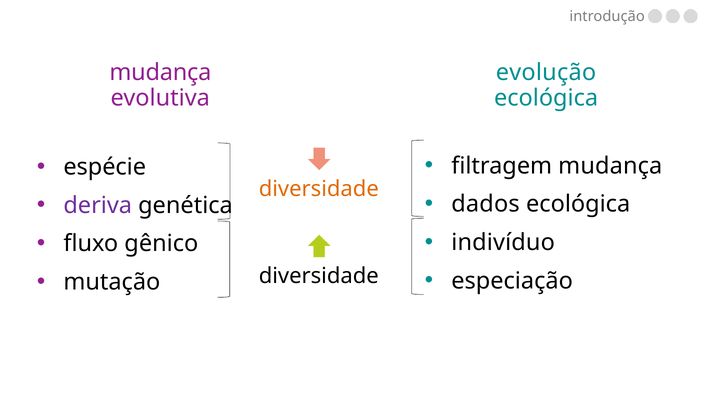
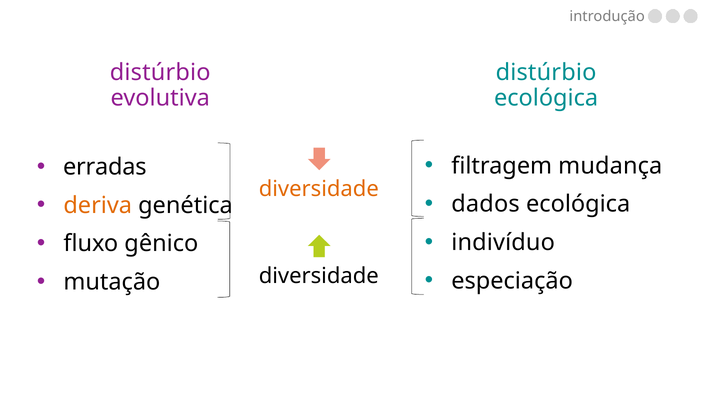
mudança at (160, 73): mudança -> distúrbio
evolução at (546, 73): evolução -> distúrbio
espécie: espécie -> erradas
deriva colour: purple -> orange
